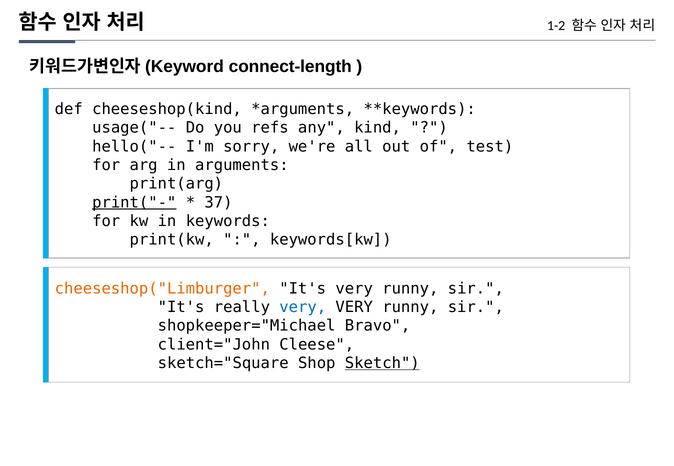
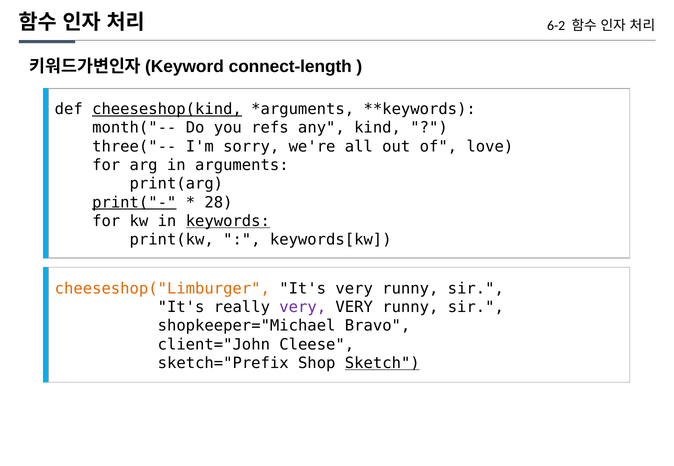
1-2: 1-2 -> 6-2
cheeseshop(kind underline: none -> present
usage("--: usage("-- -> month("--
hello("--: hello("-- -> three("--
test: test -> love
37: 37 -> 28
keywords underline: none -> present
very at (303, 308) colour: blue -> purple
sketch="Square: sketch="Square -> sketch="Prefix
